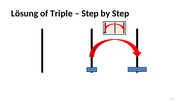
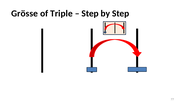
Lösung: Lösung -> Grösse
